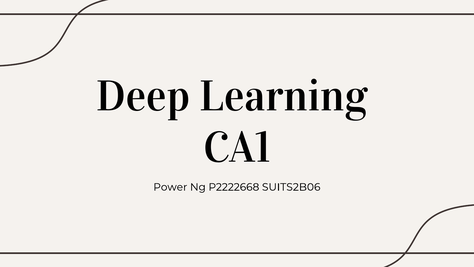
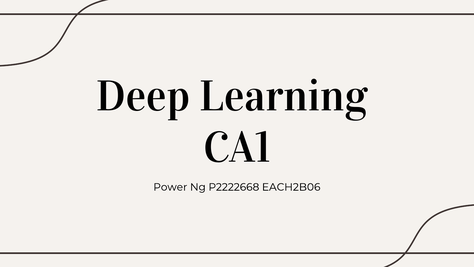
SUITS2B06: SUITS2B06 -> EACH2B06
